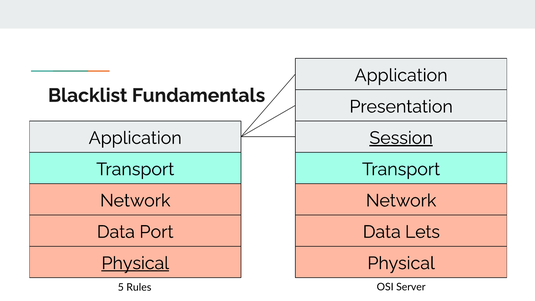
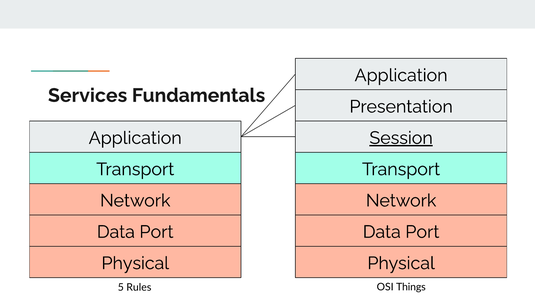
Blacklist: Blacklist -> Services
Lets at (422, 232): Lets -> Port
Physical at (135, 263) underline: present -> none
Server: Server -> Things
